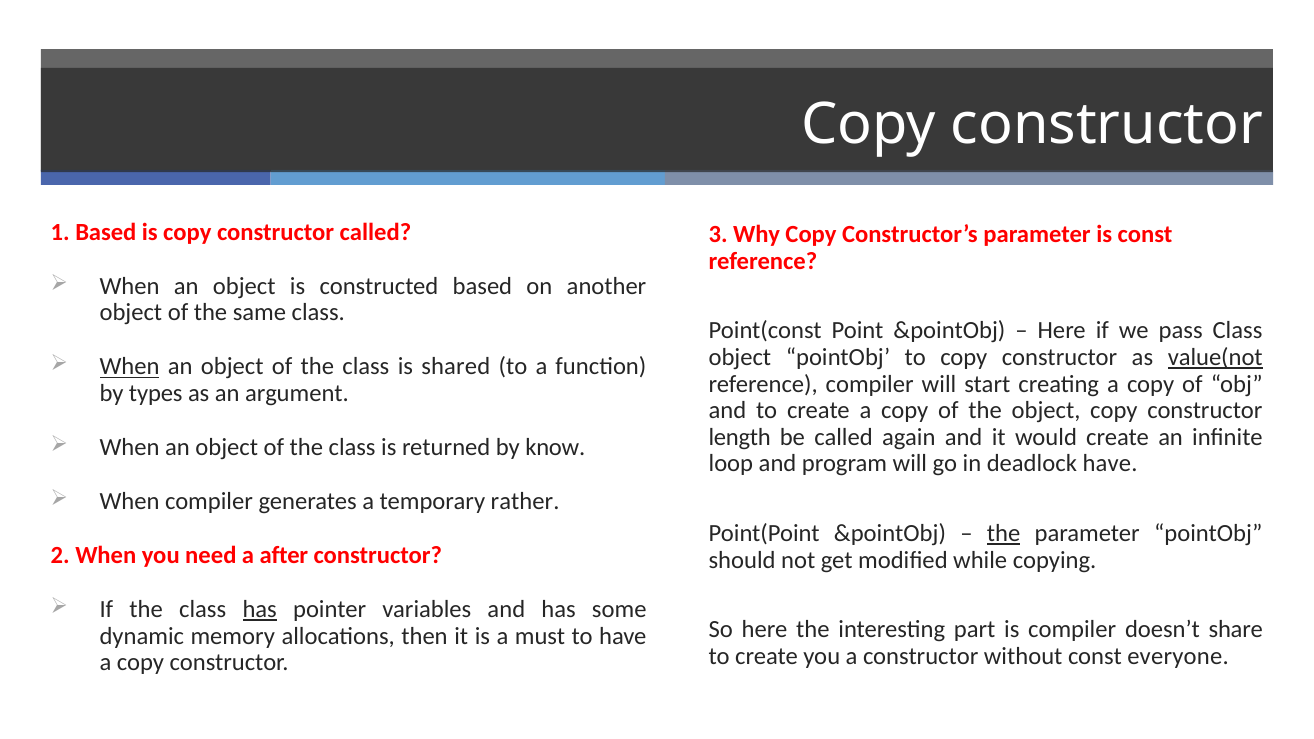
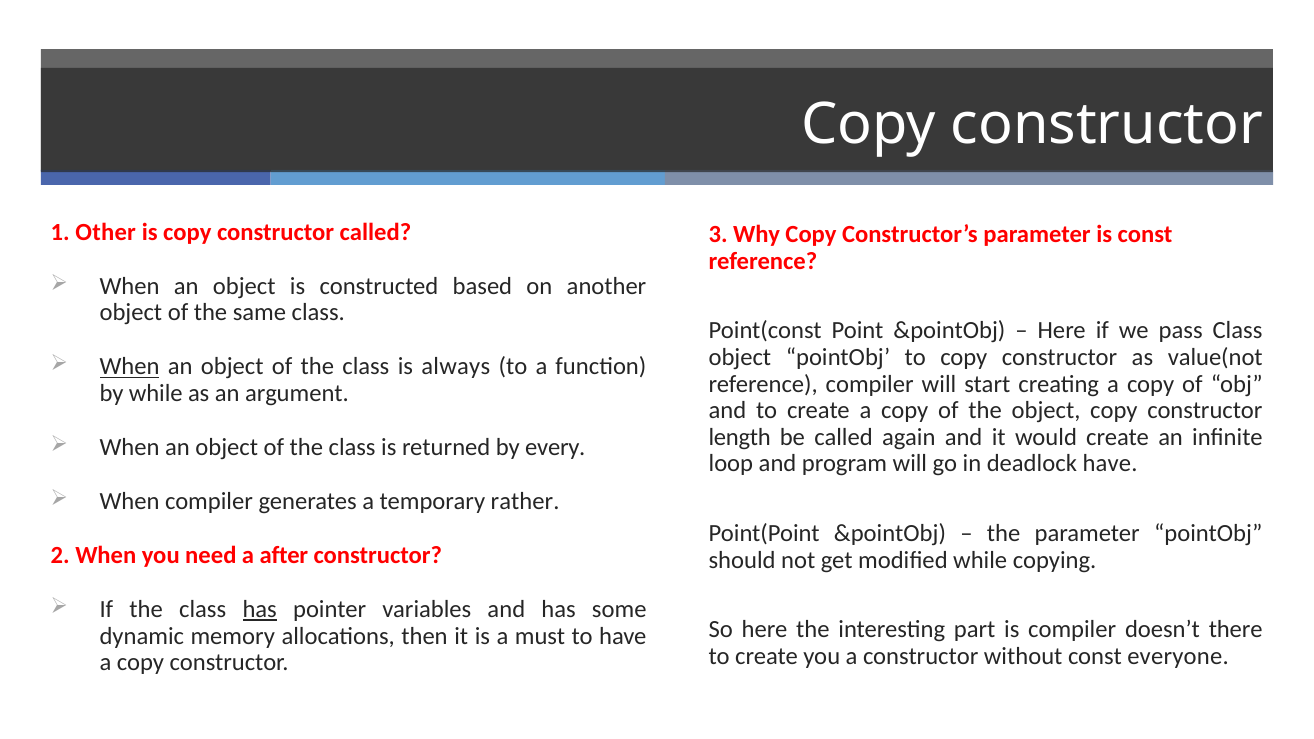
1 Based: Based -> Other
value(not underline: present -> none
shared: shared -> always
by types: types -> while
know: know -> every
the at (1004, 534) underline: present -> none
share: share -> there
